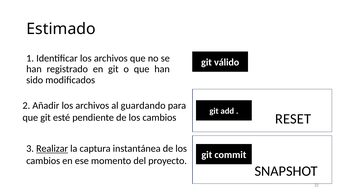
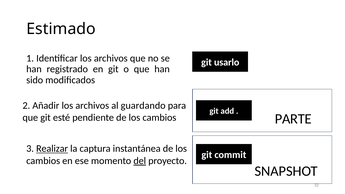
válido: válido -> usarlo
RESET: RESET -> PARTE
del underline: none -> present
